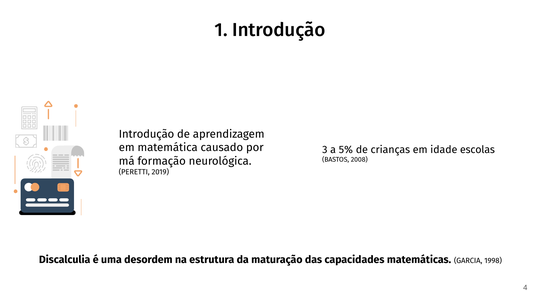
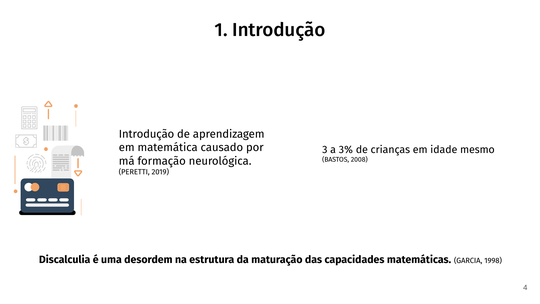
5%: 5% -> 3%
escolas: escolas -> mesmo
